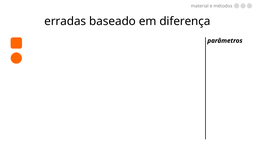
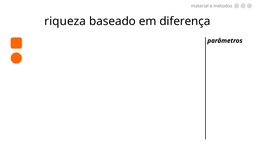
erradas: erradas -> riqueza
